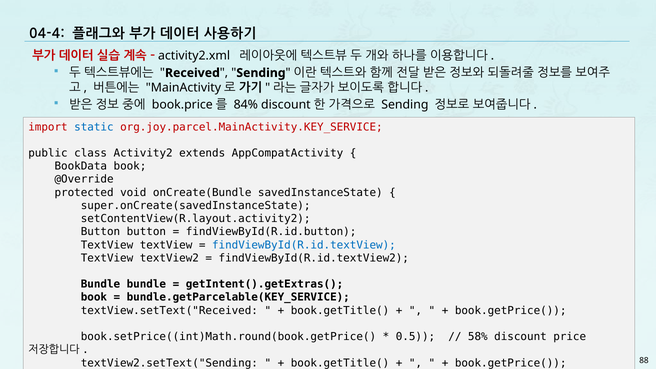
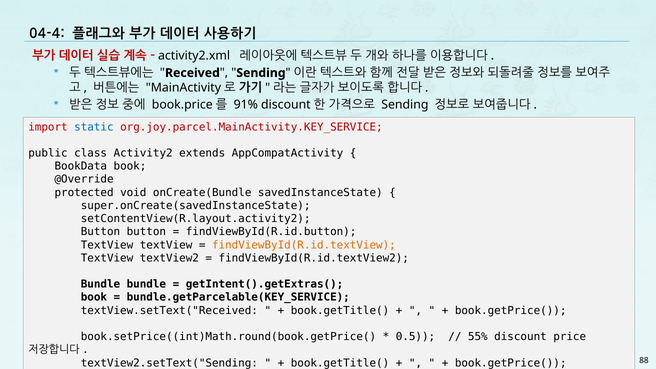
84%: 84% -> 91%
findViewById(R.id.textView colour: blue -> orange
58%: 58% -> 55%
